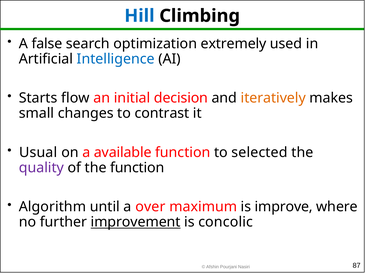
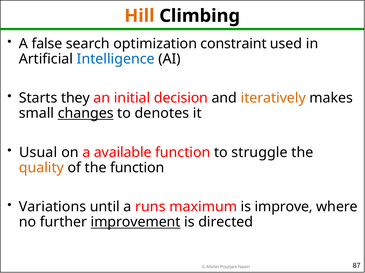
Hill colour: blue -> orange
extremely: extremely -> constraint
flow: flow -> they
changes underline: none -> present
contrast: contrast -> denotes
selected: selected -> struggle
quality colour: purple -> orange
Algorithm: Algorithm -> Variations
over: over -> runs
concolic: concolic -> directed
